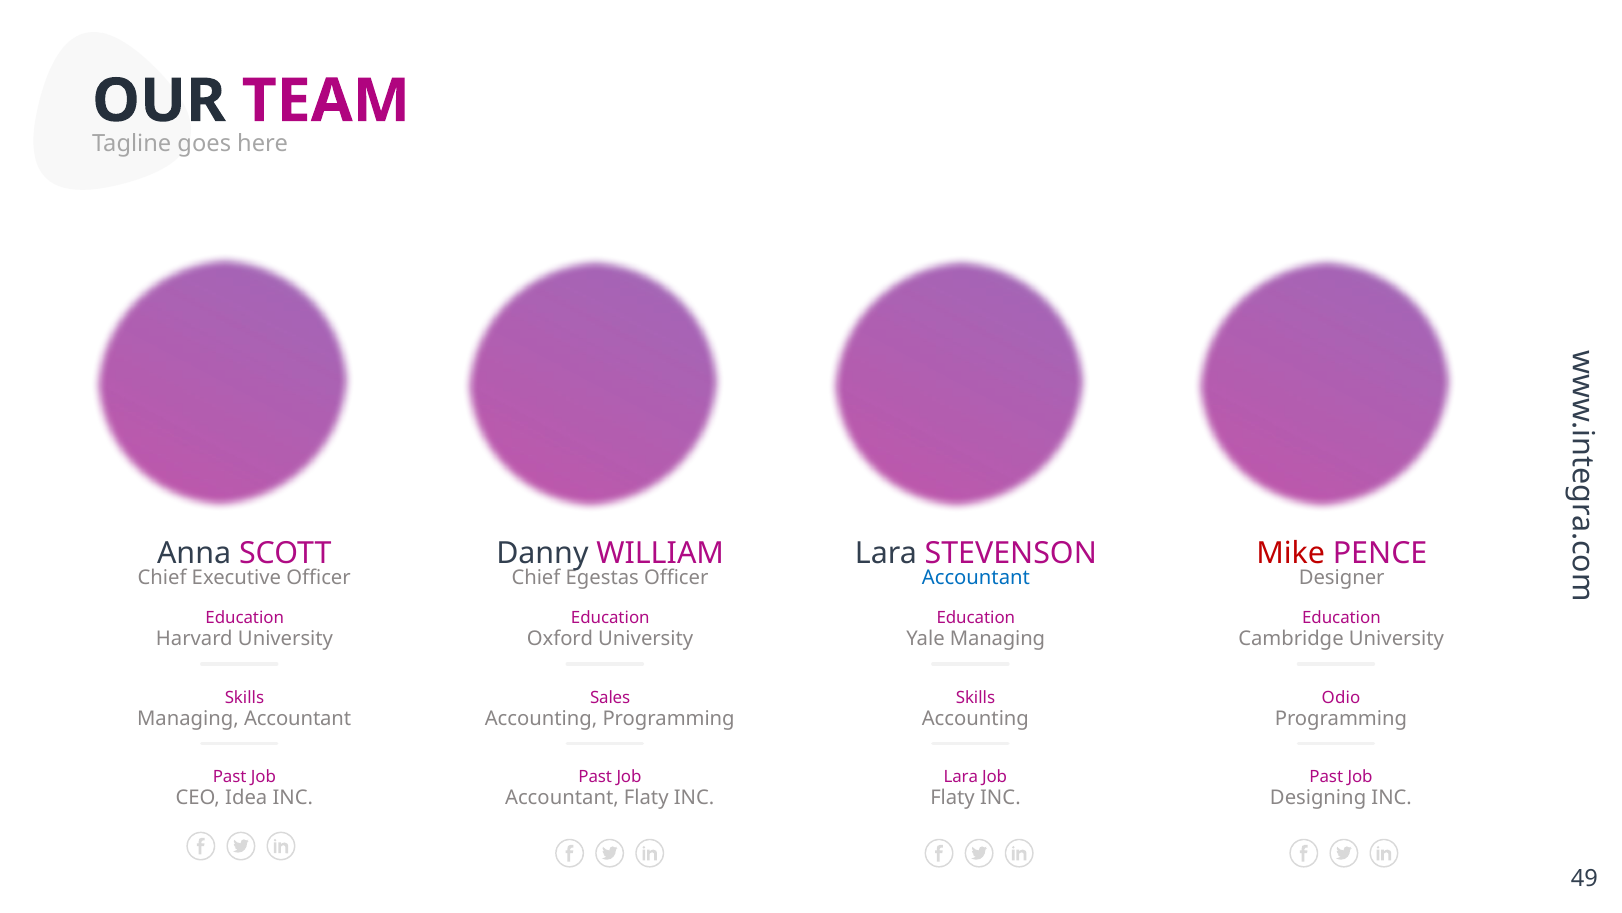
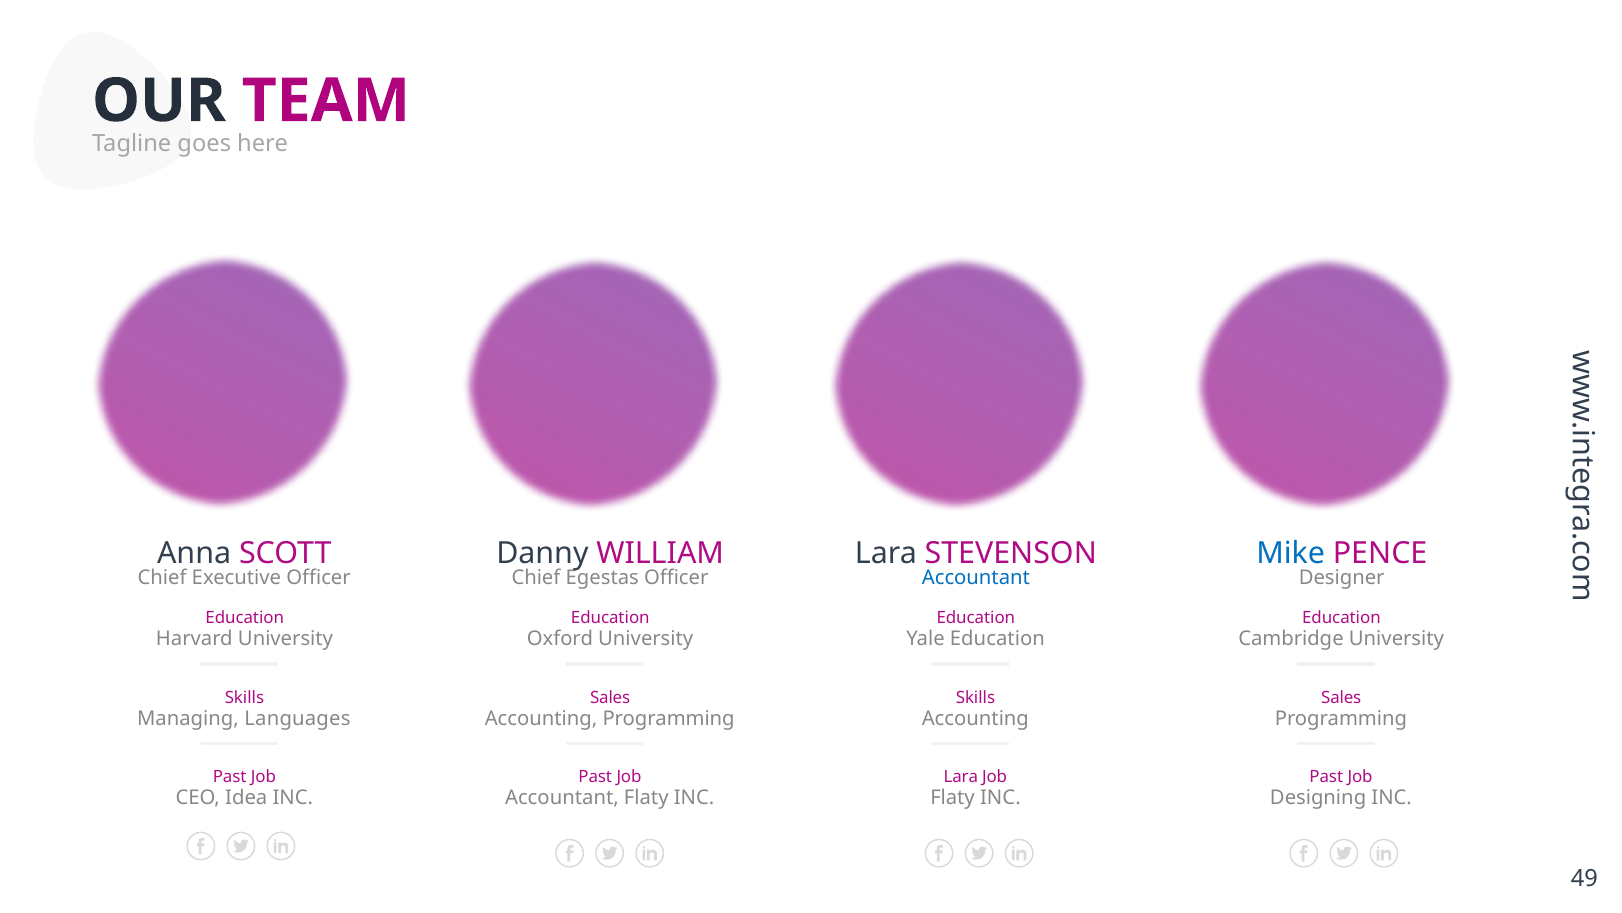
Mike colour: red -> blue
Yale Managing: Managing -> Education
Odio at (1341, 697): Odio -> Sales
Managing Accountant: Accountant -> Languages
